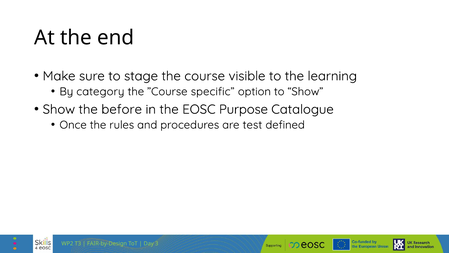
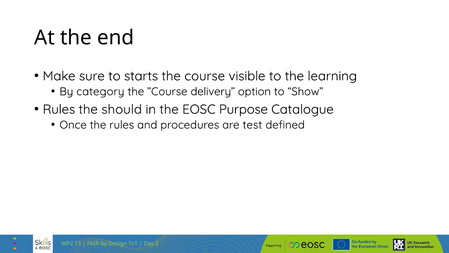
stage: stage -> starts
specific: specific -> delivery
Show at (59, 109): Show -> Rules
before: before -> should
